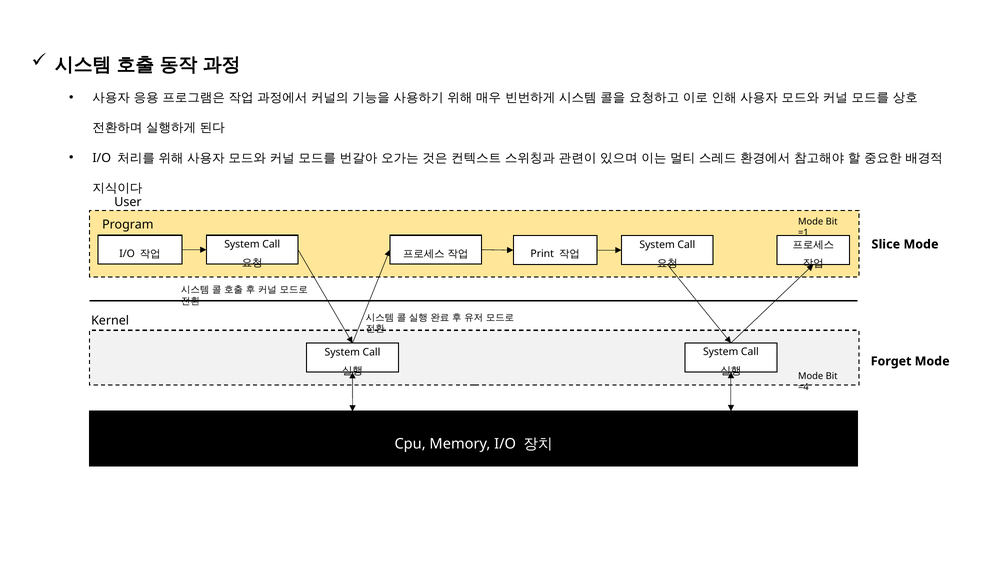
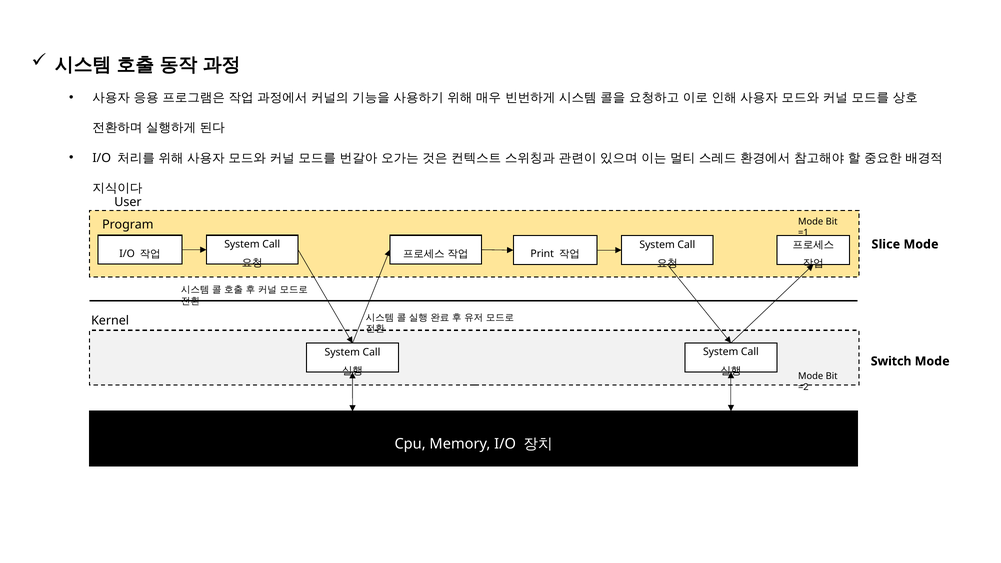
Forget: Forget -> Switch
=4: =4 -> =2
